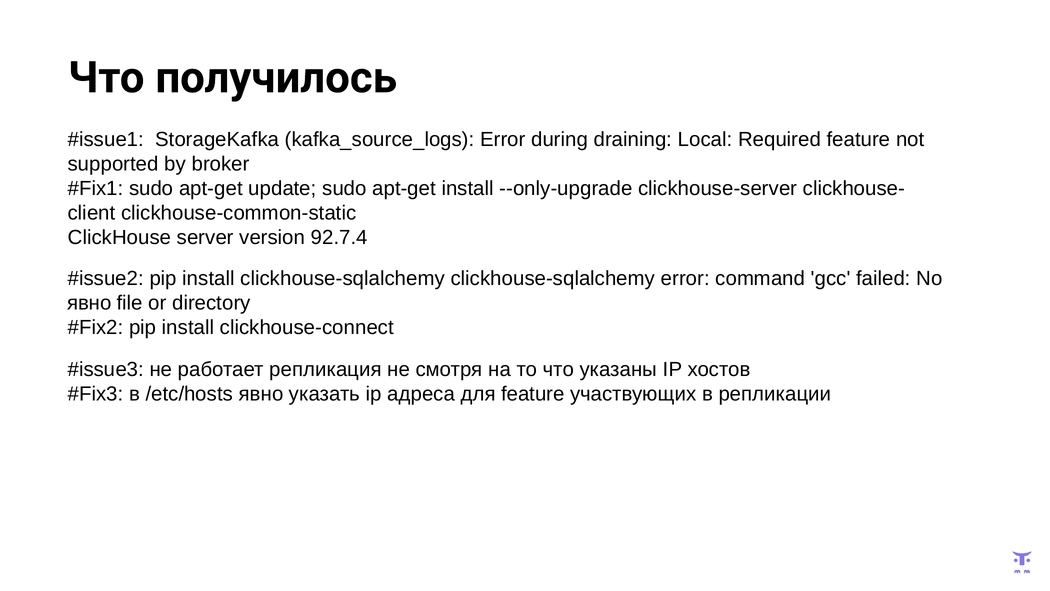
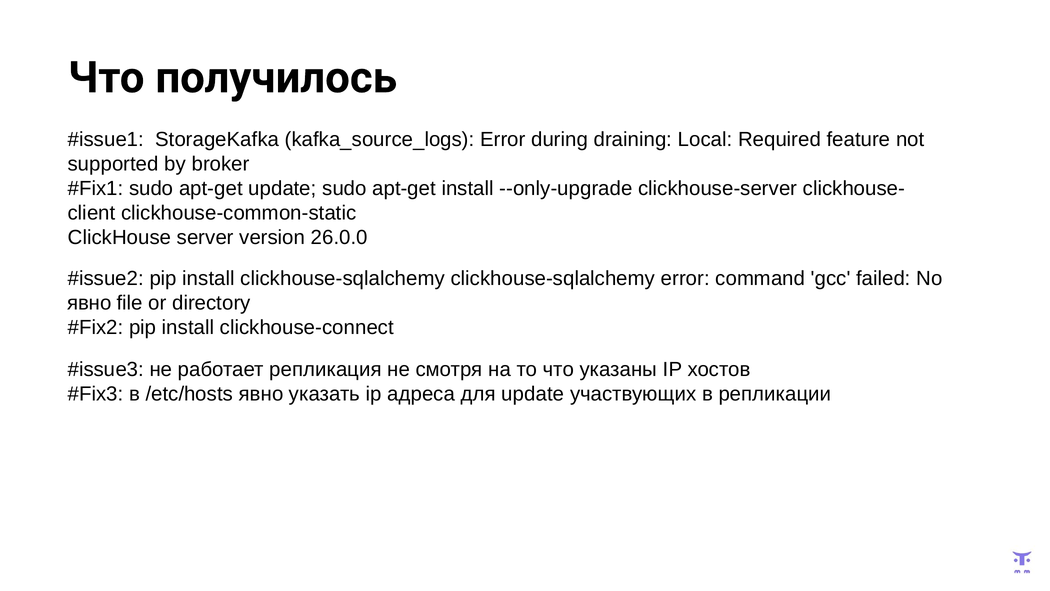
92.7.4: 92.7.4 -> 26.0.0
для feature: feature -> update
